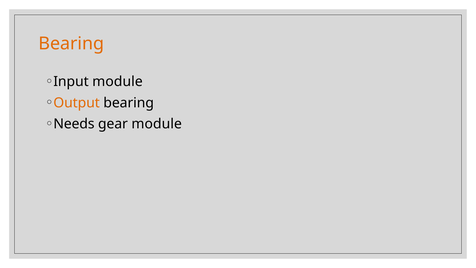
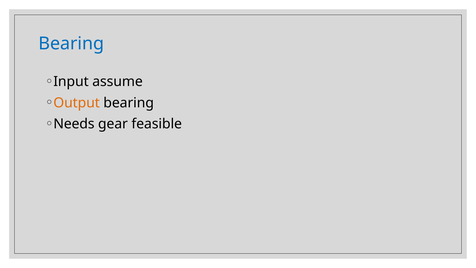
Bearing at (71, 44) colour: orange -> blue
Input module: module -> assume
gear module: module -> feasible
